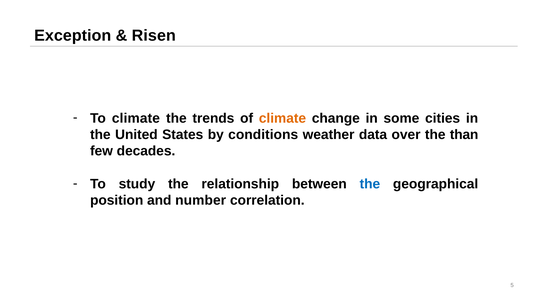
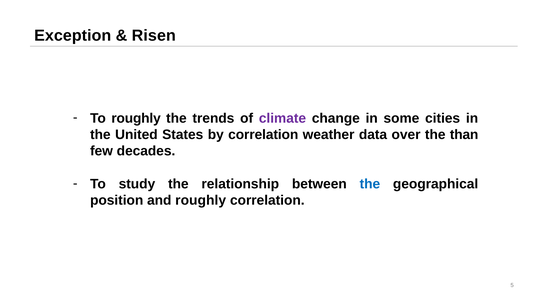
To climate: climate -> roughly
climate at (282, 118) colour: orange -> purple
by conditions: conditions -> correlation
and number: number -> roughly
